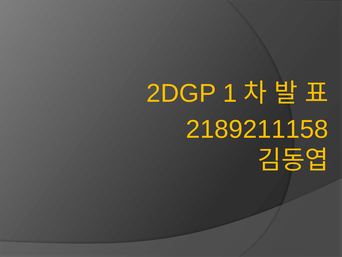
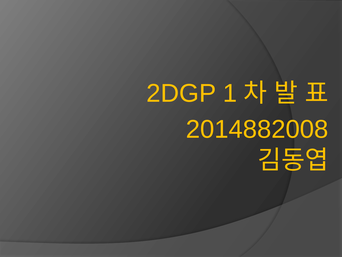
2189211158: 2189211158 -> 2014882008
